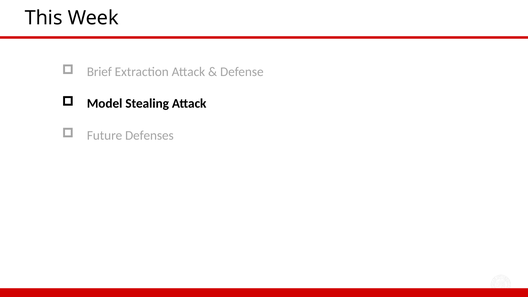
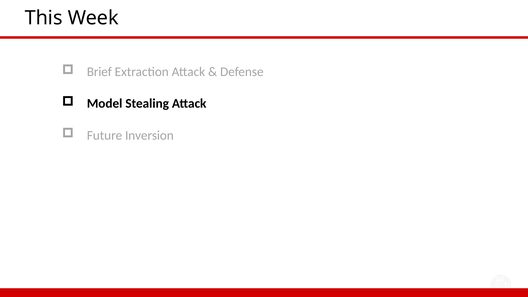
Defenses: Defenses -> Inversion
